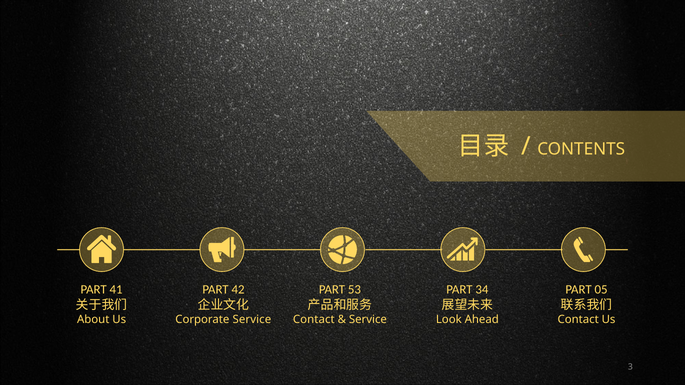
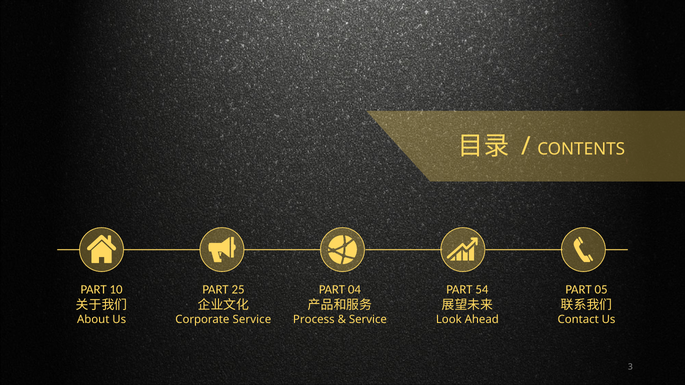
41: 41 -> 10
42: 42 -> 25
53: 53 -> 04
34: 34 -> 54
Contact at (314, 320): Contact -> Process
